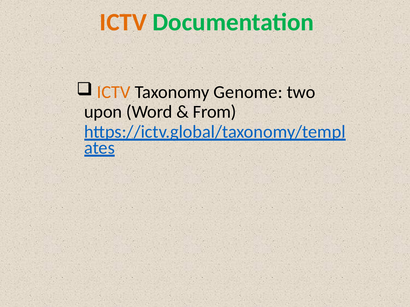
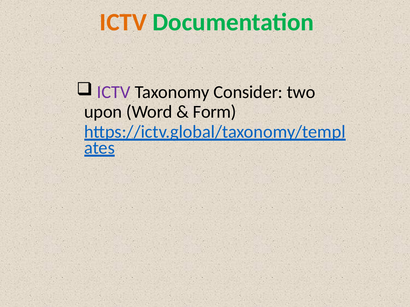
ICTV at (114, 92) colour: orange -> purple
Genome: Genome -> Consider
From: From -> Form
